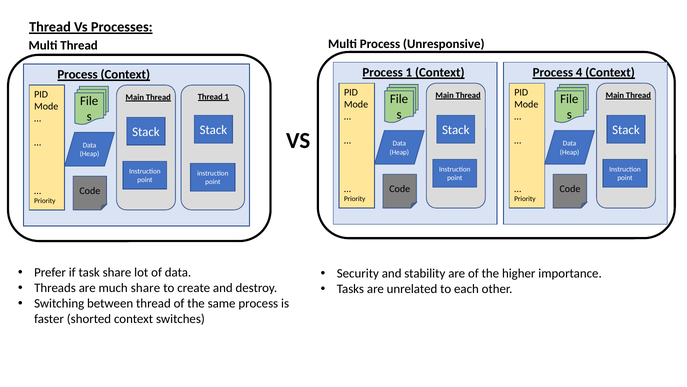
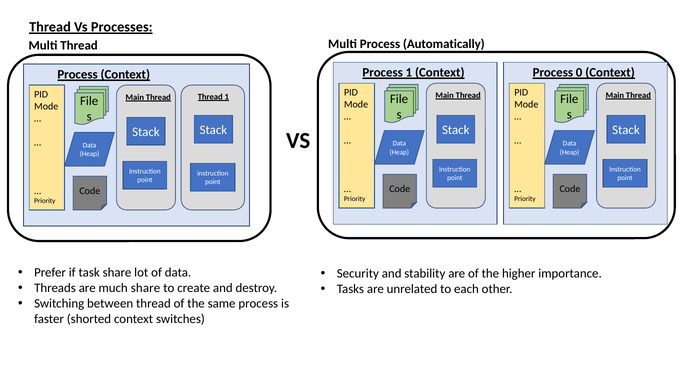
Unresponsive: Unresponsive -> Automatically
4: 4 -> 0
